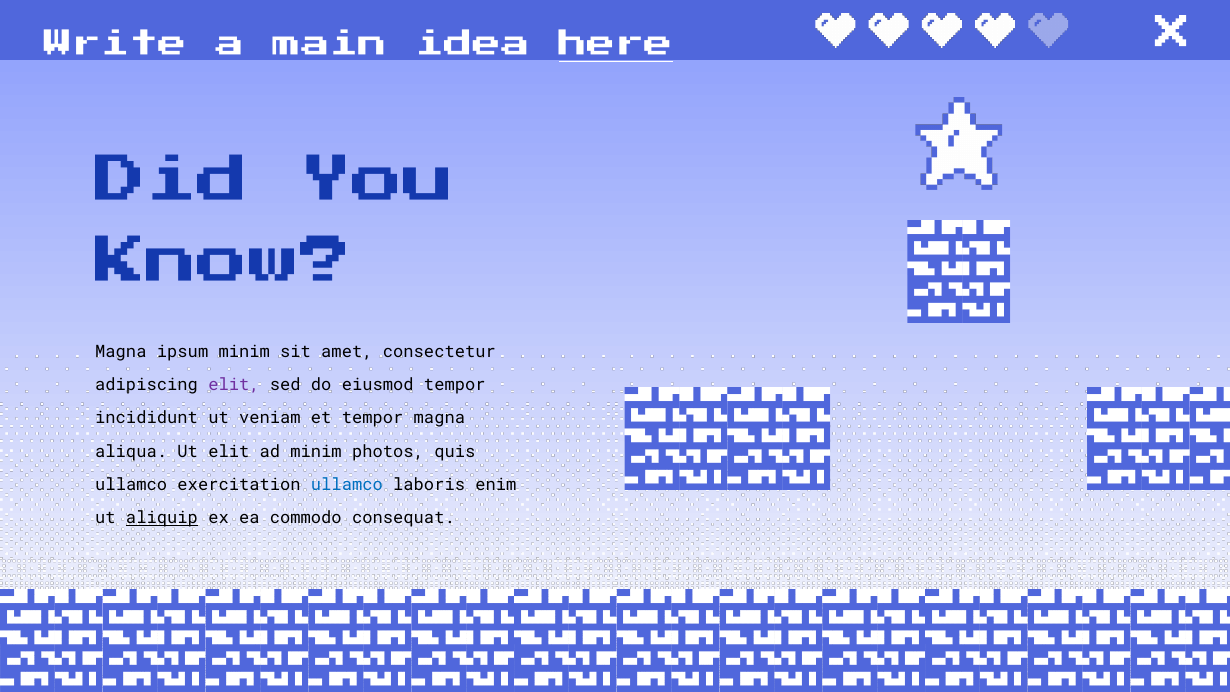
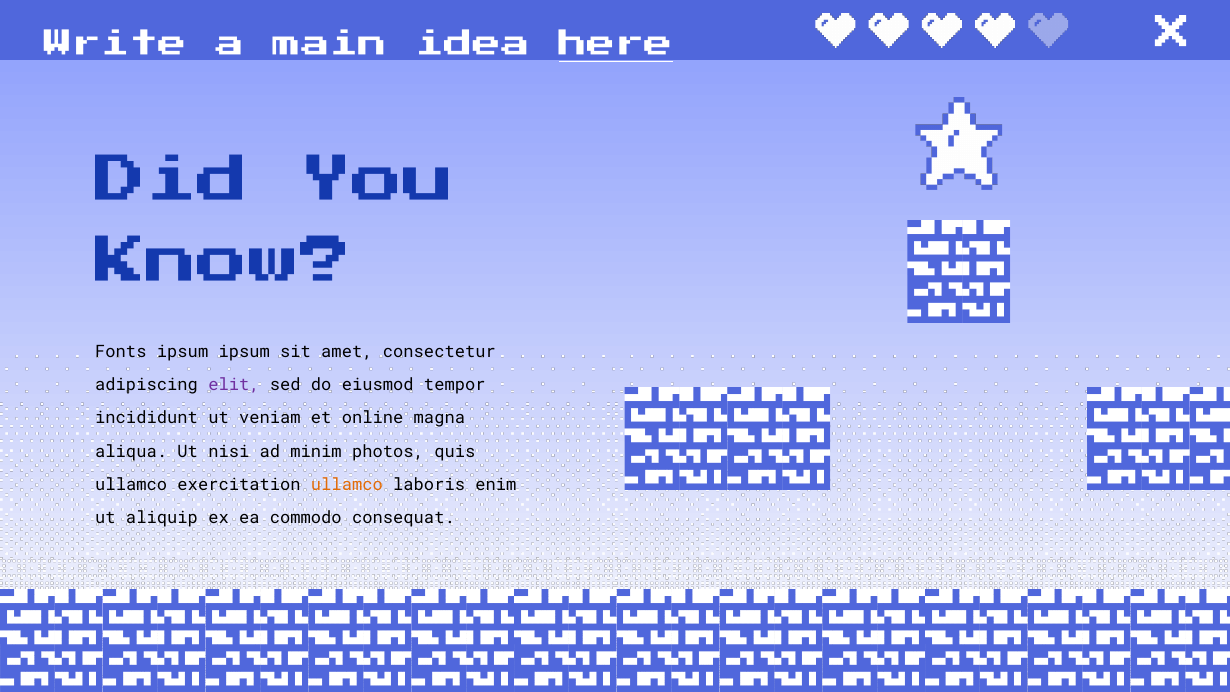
Magna at (121, 352): Magna -> Fonts
ipsum minim: minim -> ipsum
et tempor: tempor -> online
Ut elit: elit -> nisi
ullamco at (347, 485) colour: blue -> orange
aliquip underline: present -> none
